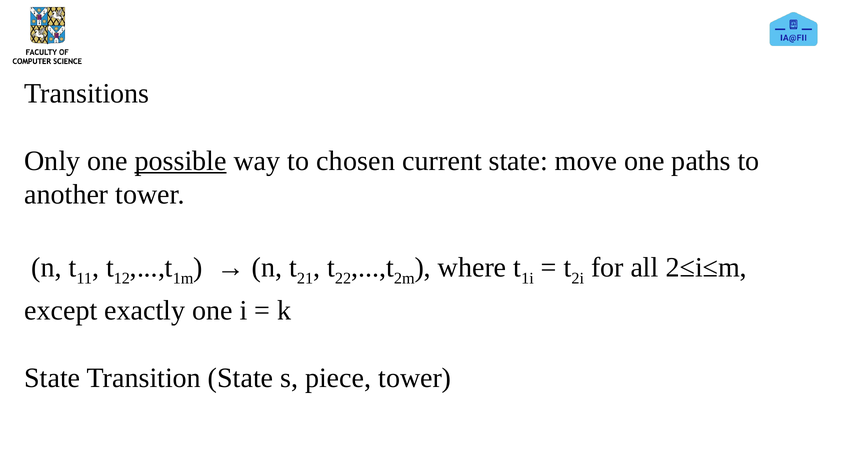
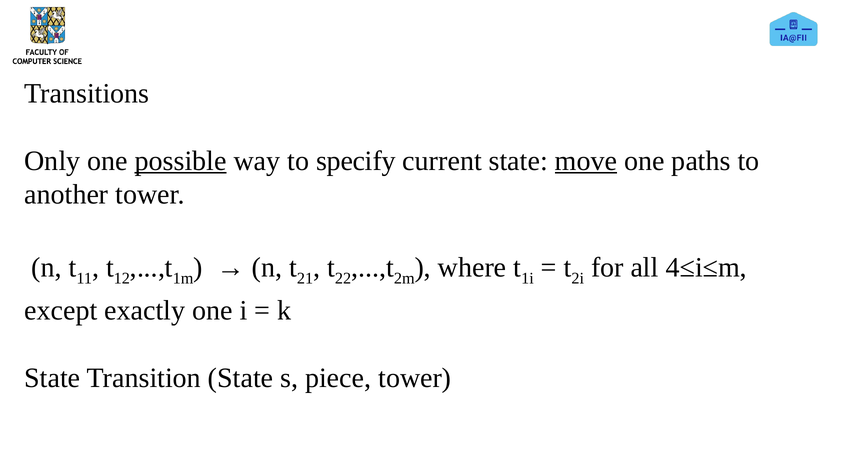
chosen: chosen -> specify
move underline: none -> present
2≤i≤m: 2≤i≤m -> 4≤i≤m
